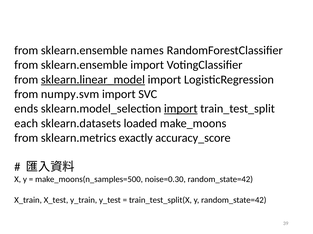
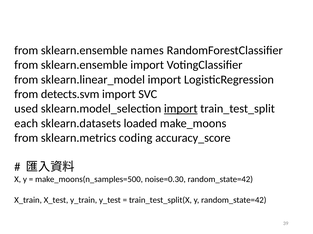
sklearn.linear_model underline: present -> none
numpy.svm: numpy.svm -> detects.svm
ends: ends -> used
exactly: exactly -> coding
